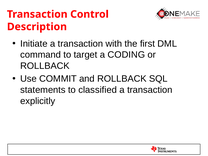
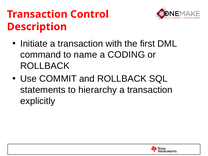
target: target -> name
classified: classified -> hierarchy
